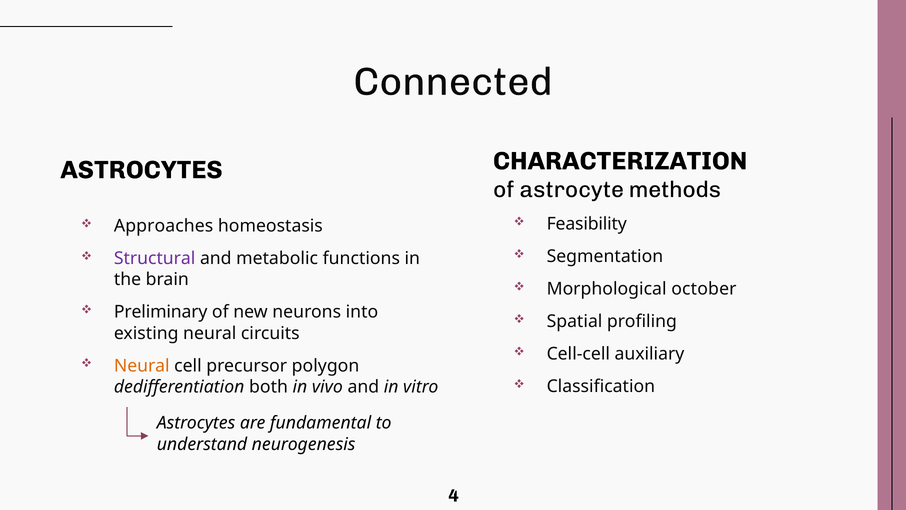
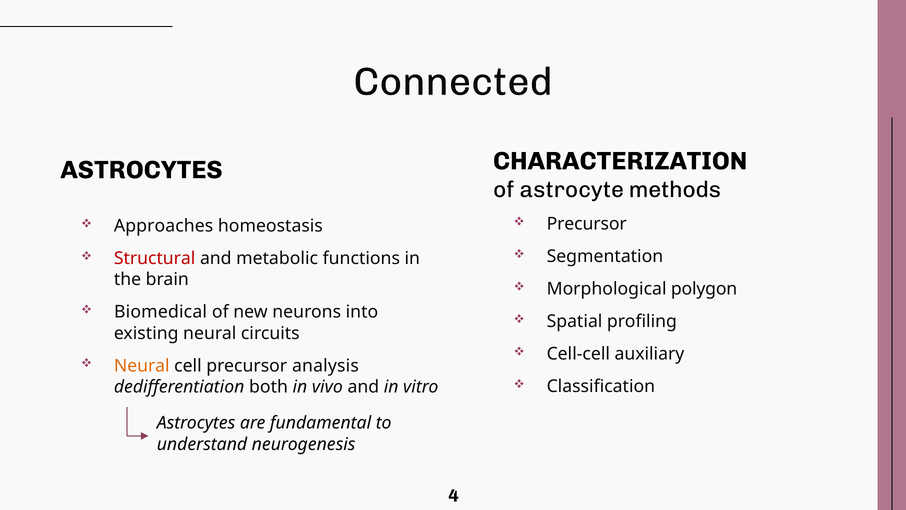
Feasibility at (587, 224): Feasibility -> Precursor
Structural colour: purple -> red
october: october -> polygon
Preliminary: Preliminary -> Biomedical
polygon: polygon -> analysis
